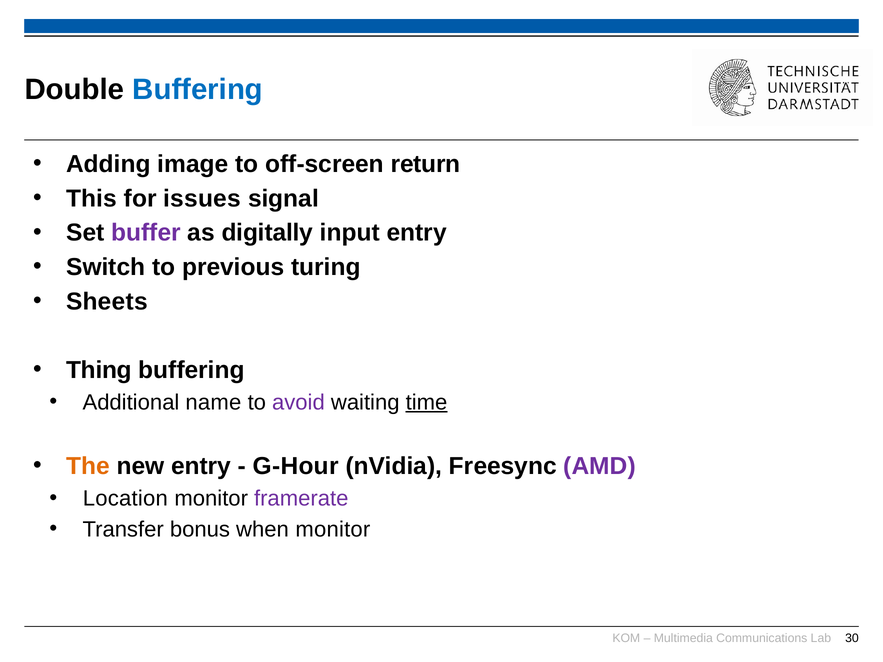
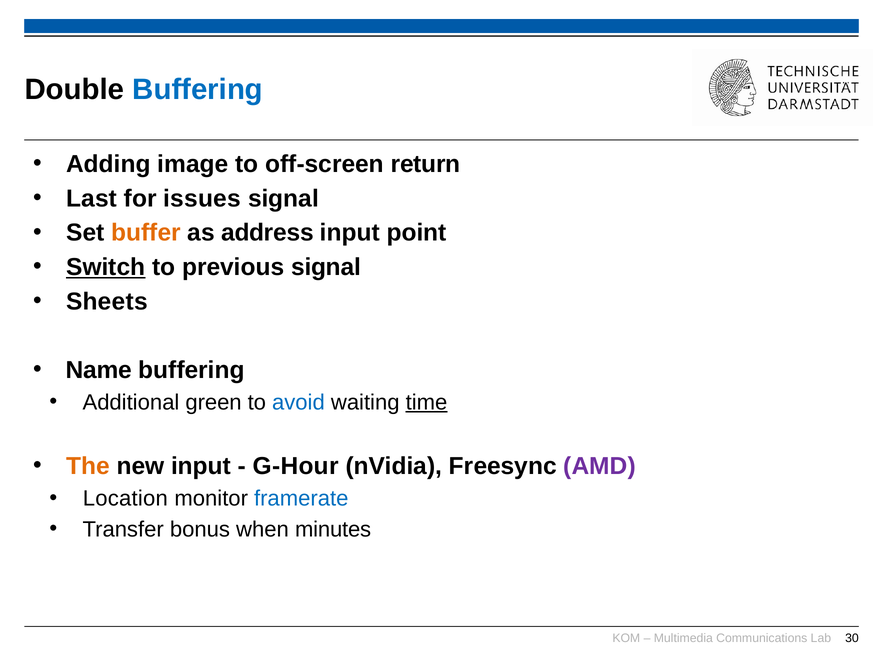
This: This -> Last
buffer colour: purple -> orange
digitally: digitally -> address
input entry: entry -> point
Switch underline: none -> present
previous turing: turing -> signal
Thing: Thing -> Name
name: name -> green
avoid colour: purple -> blue
new entry: entry -> input
framerate colour: purple -> blue
when monitor: monitor -> minutes
